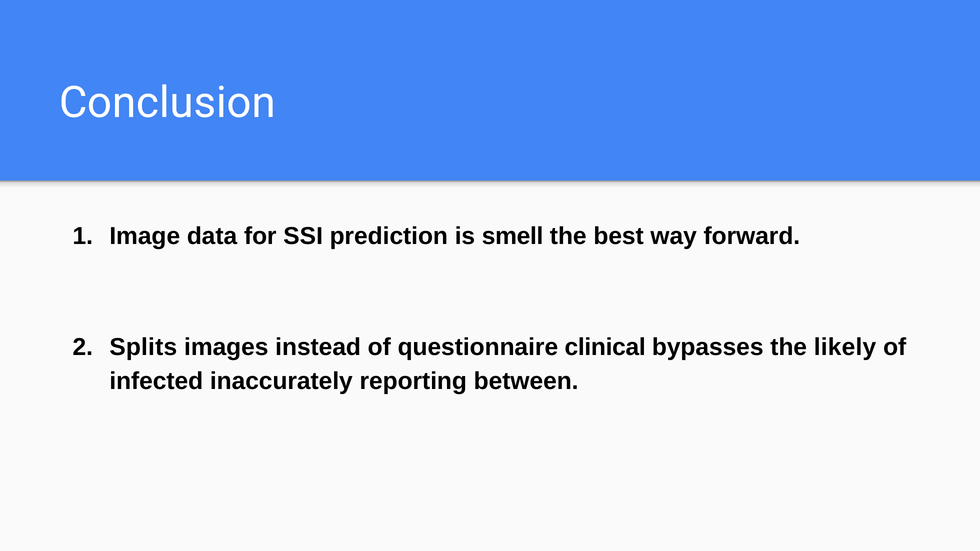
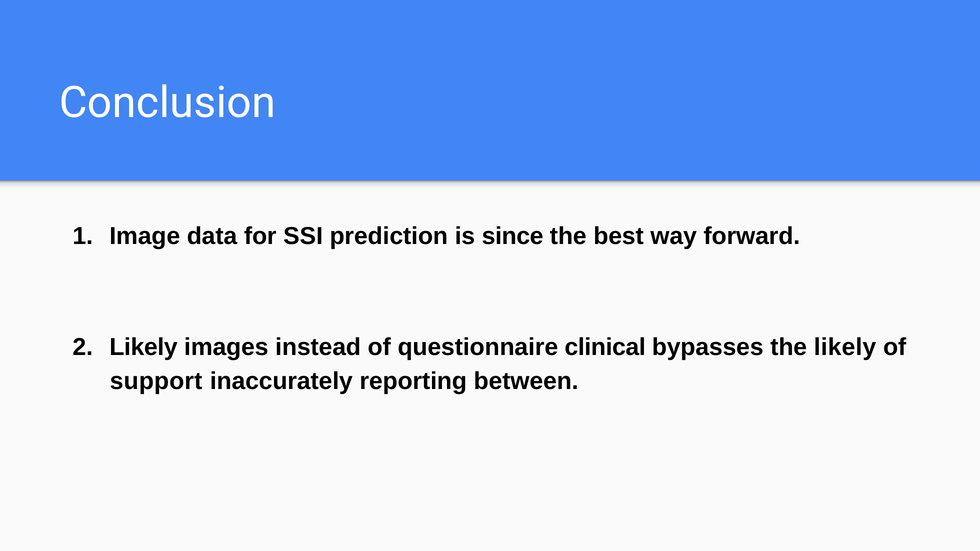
smell: smell -> since
Splits at (143, 347): Splits -> Likely
infected: infected -> support
